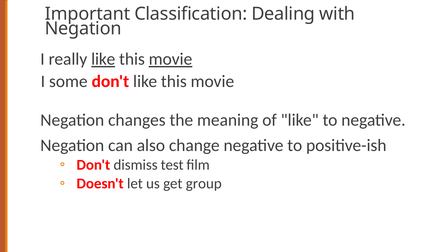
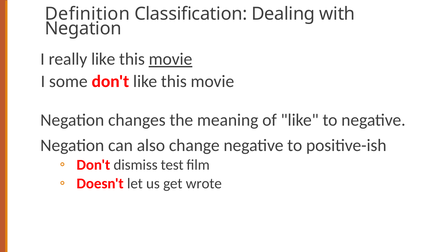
Important: Important -> Definition
like at (103, 59) underline: present -> none
group: group -> wrote
